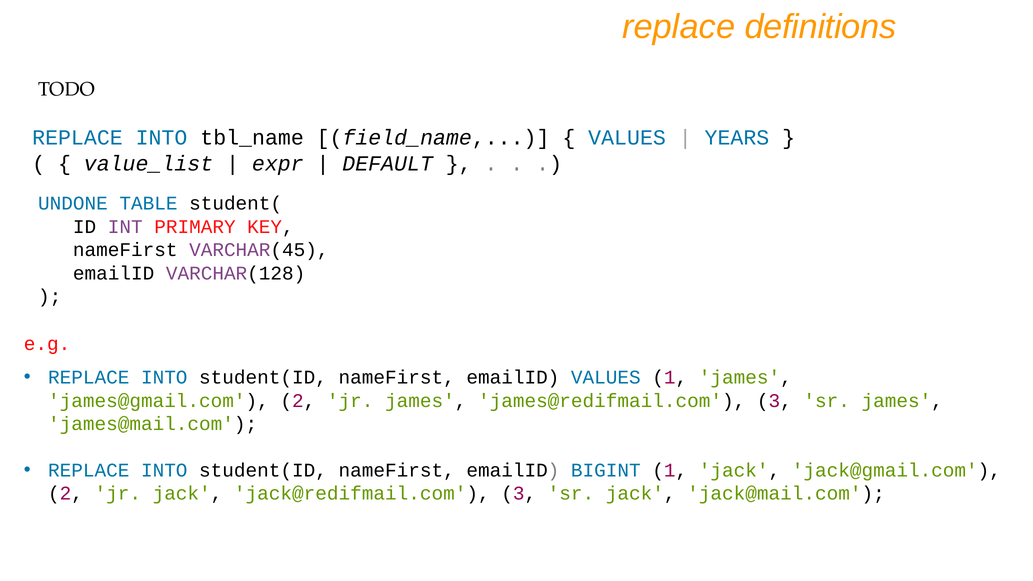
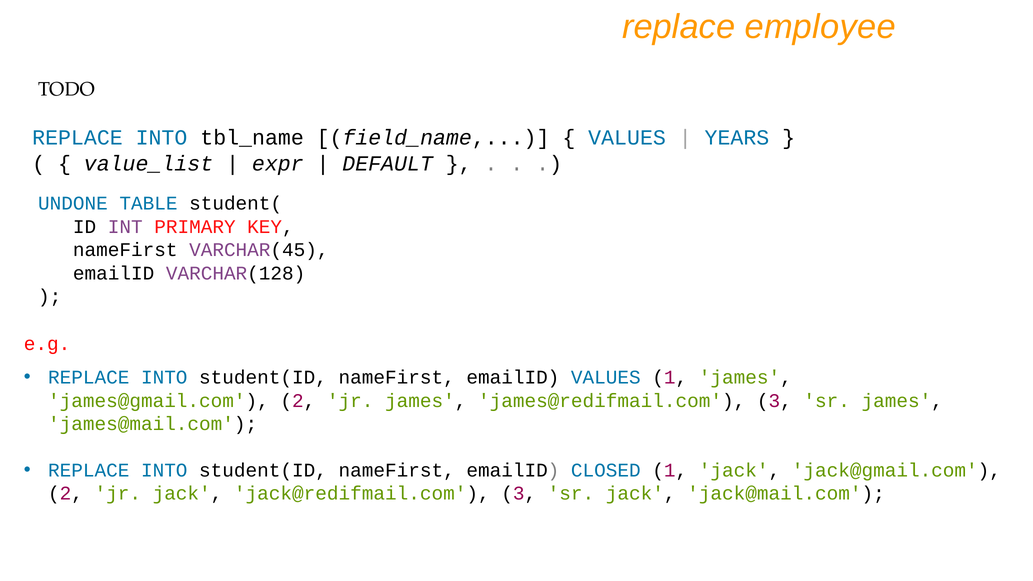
definitions: definitions -> employee
BIGINT: BIGINT -> CLOSED
